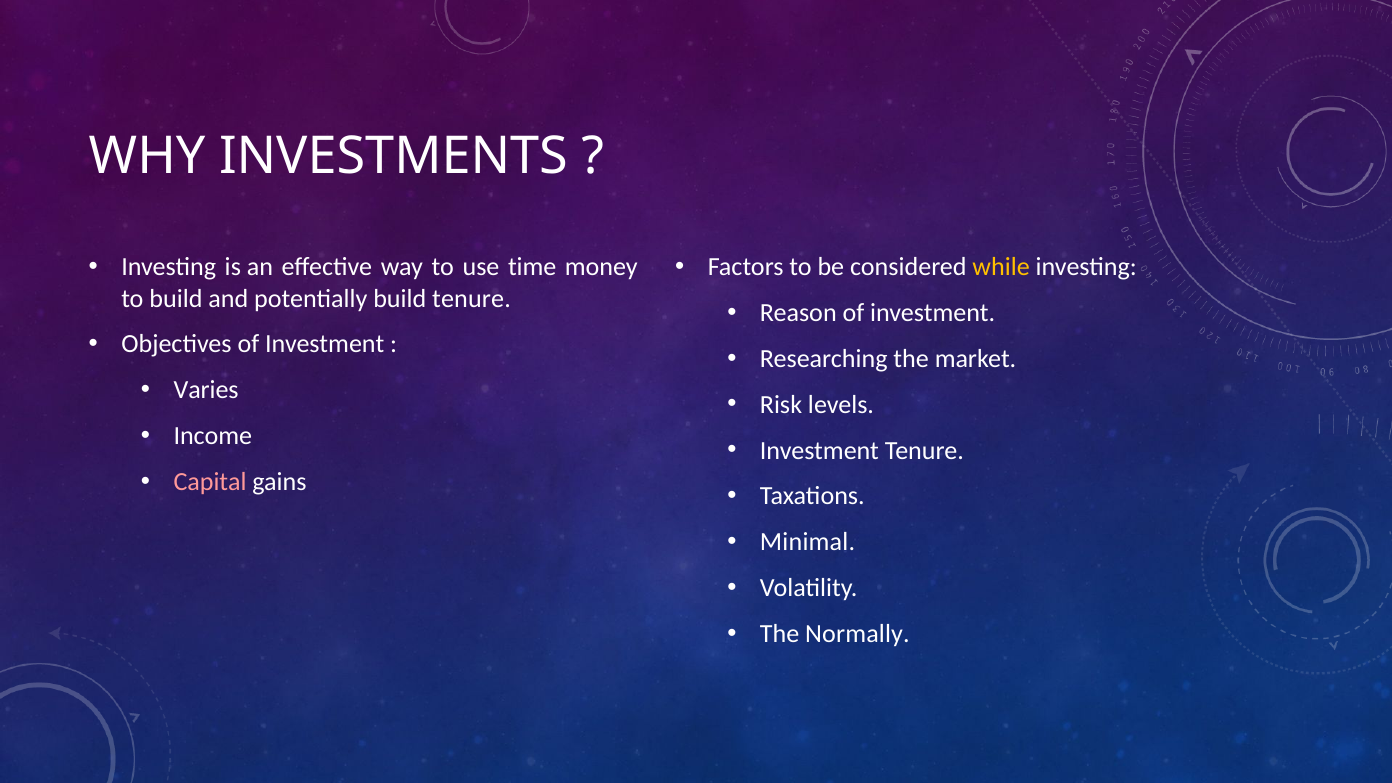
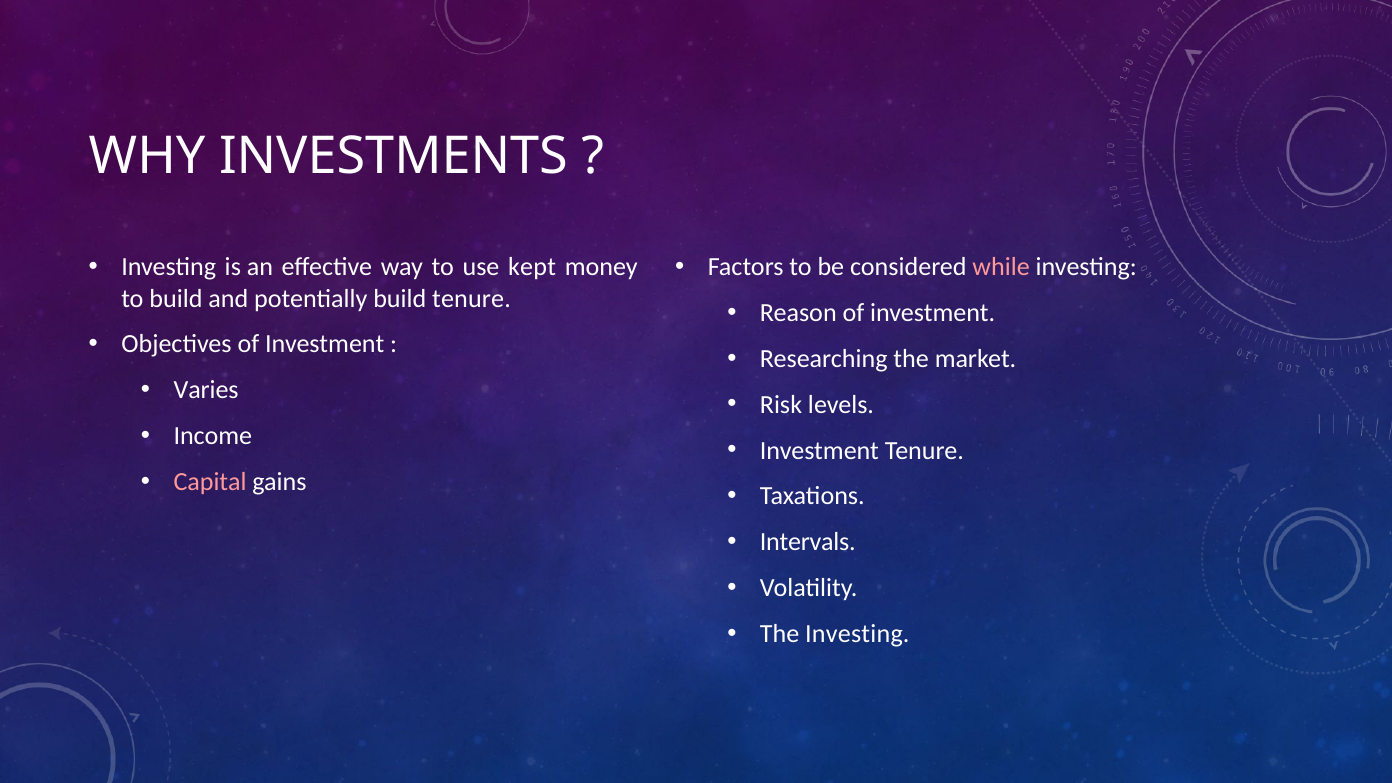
time: time -> kept
while colour: yellow -> pink
Minimal: Minimal -> Intervals
The Normally: Normally -> Investing
